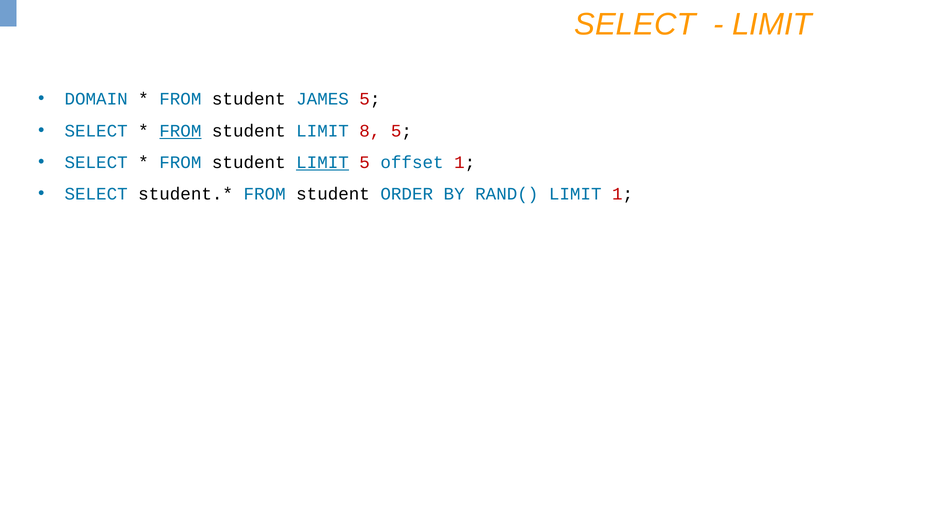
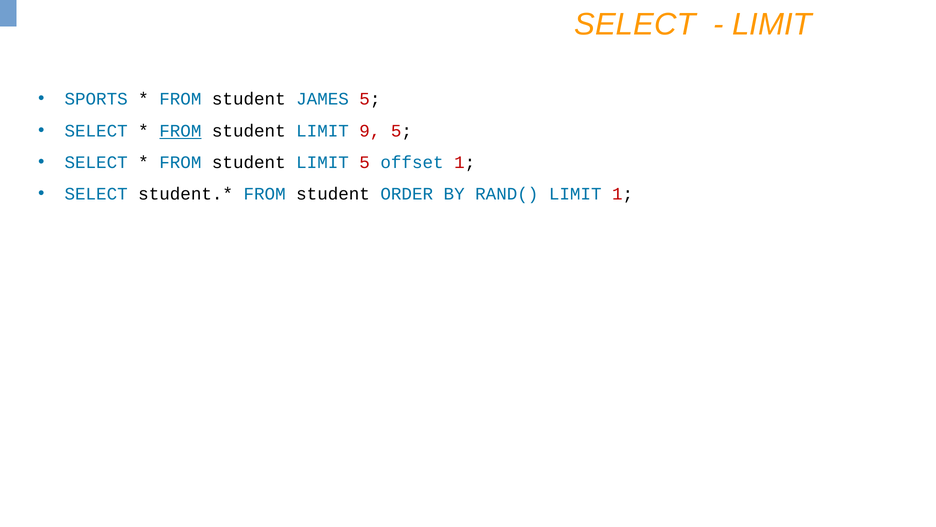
DOMAIN: DOMAIN -> SPORTS
8: 8 -> 9
LIMIT at (323, 162) underline: present -> none
